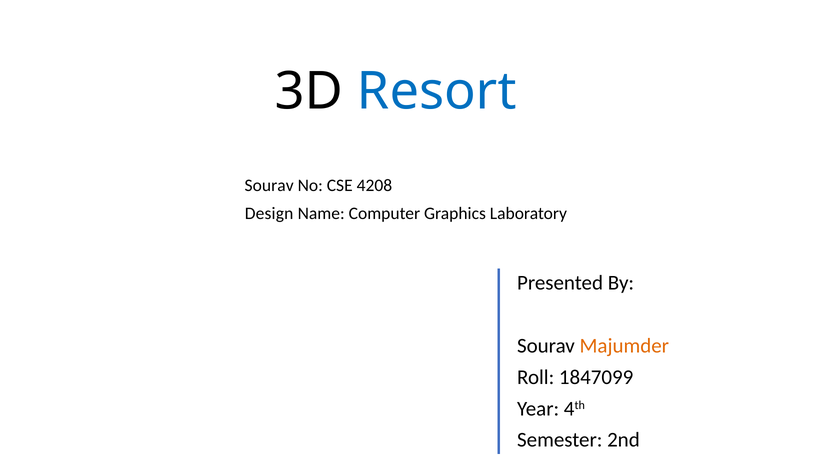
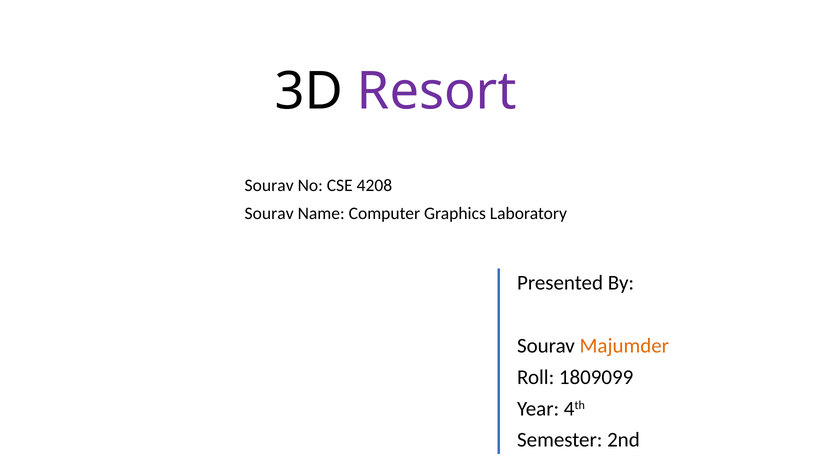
Resort colour: blue -> purple
Design at (269, 213): Design -> Sourav
1847099: 1847099 -> 1809099
